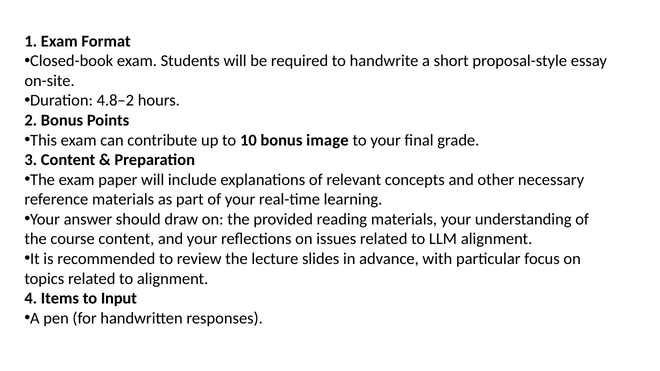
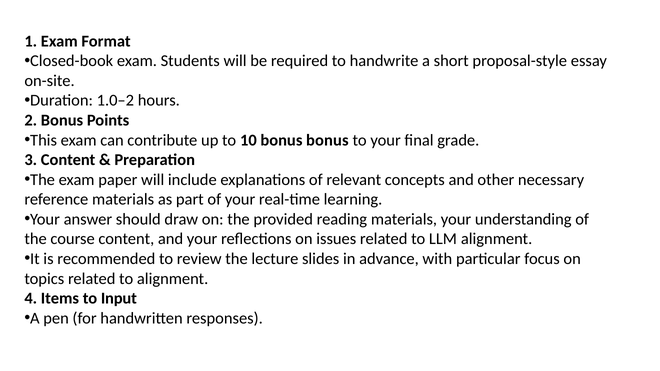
4.8–2: 4.8–2 -> 1.0–2
bonus image: image -> bonus
